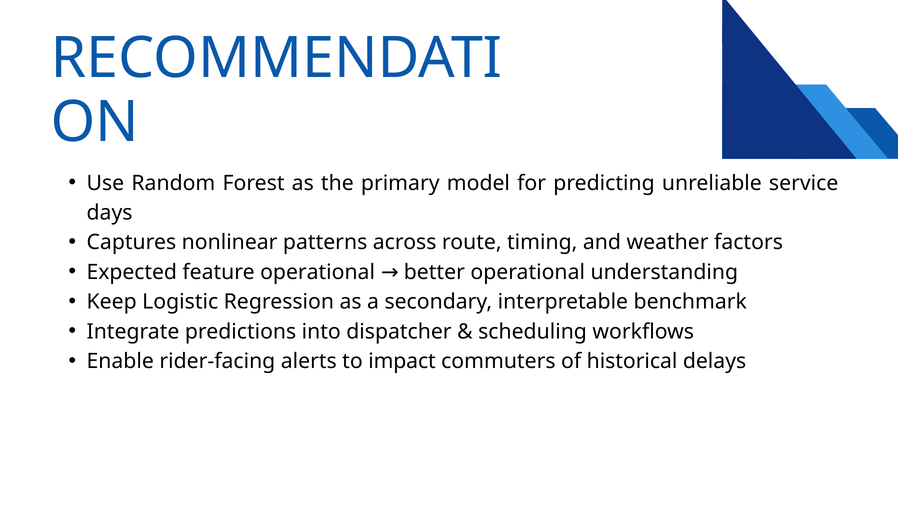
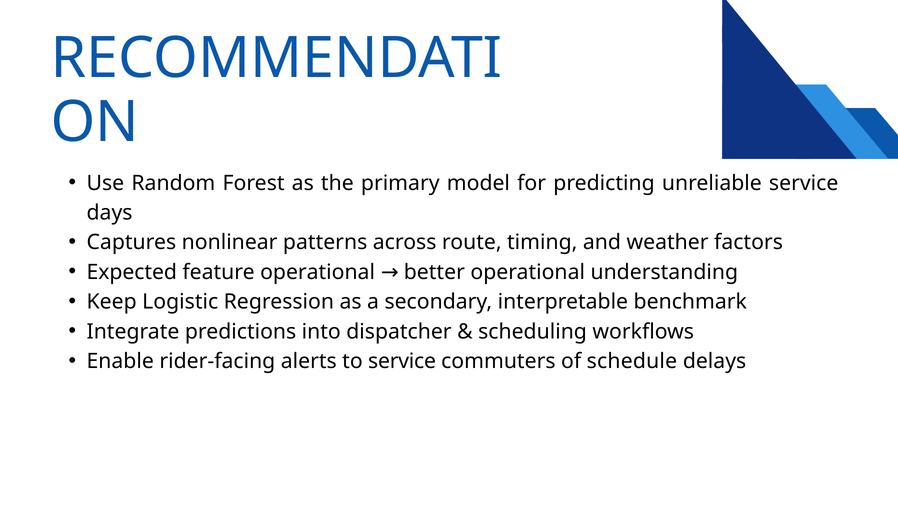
to impact: impact -> service
historical: historical -> schedule
